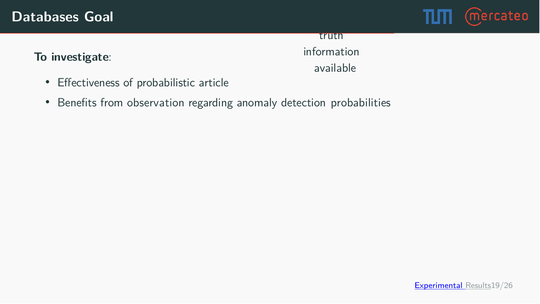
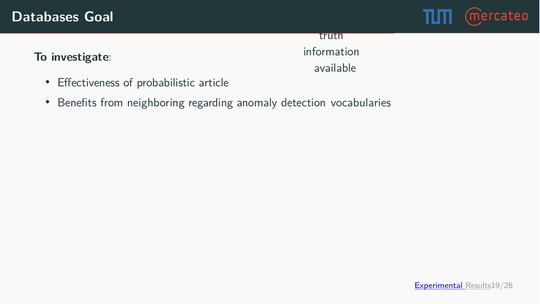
observation: observation -> neighboring
probabilities: probabilities -> vocabularies
